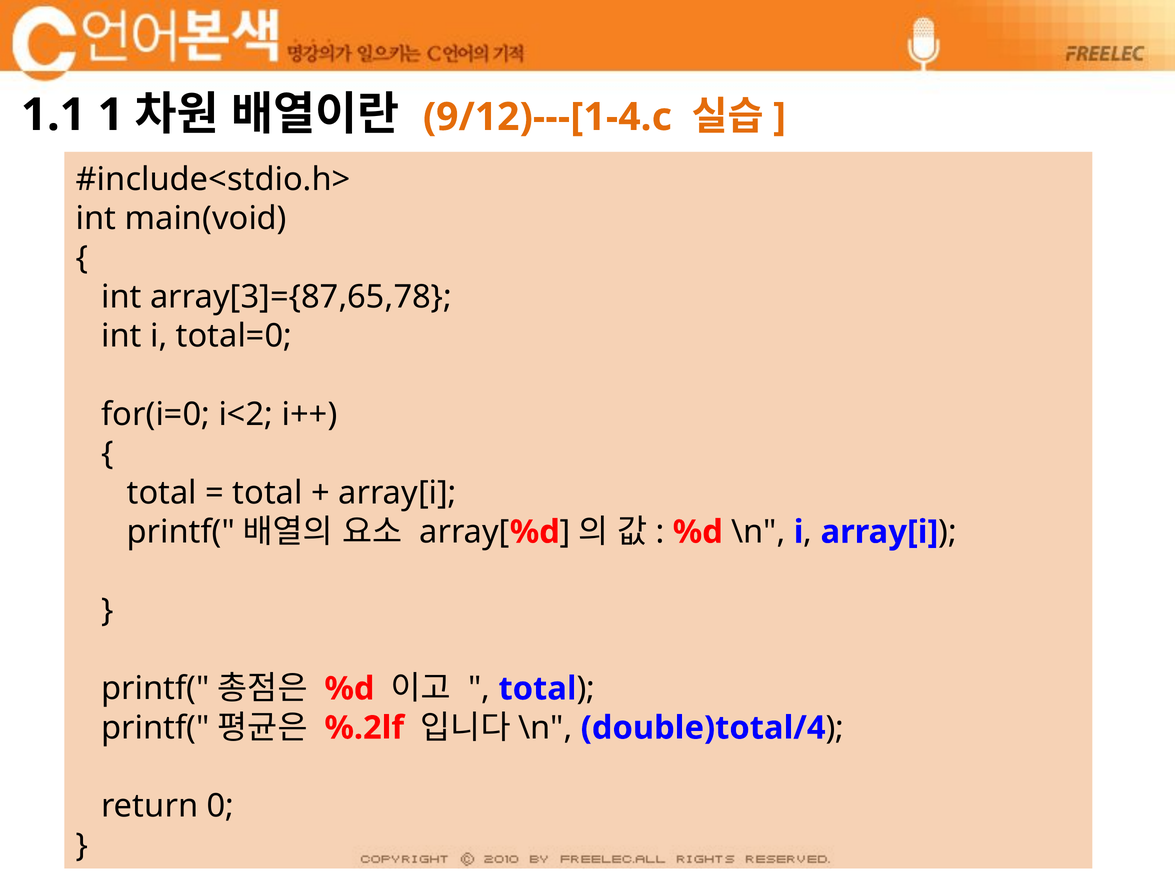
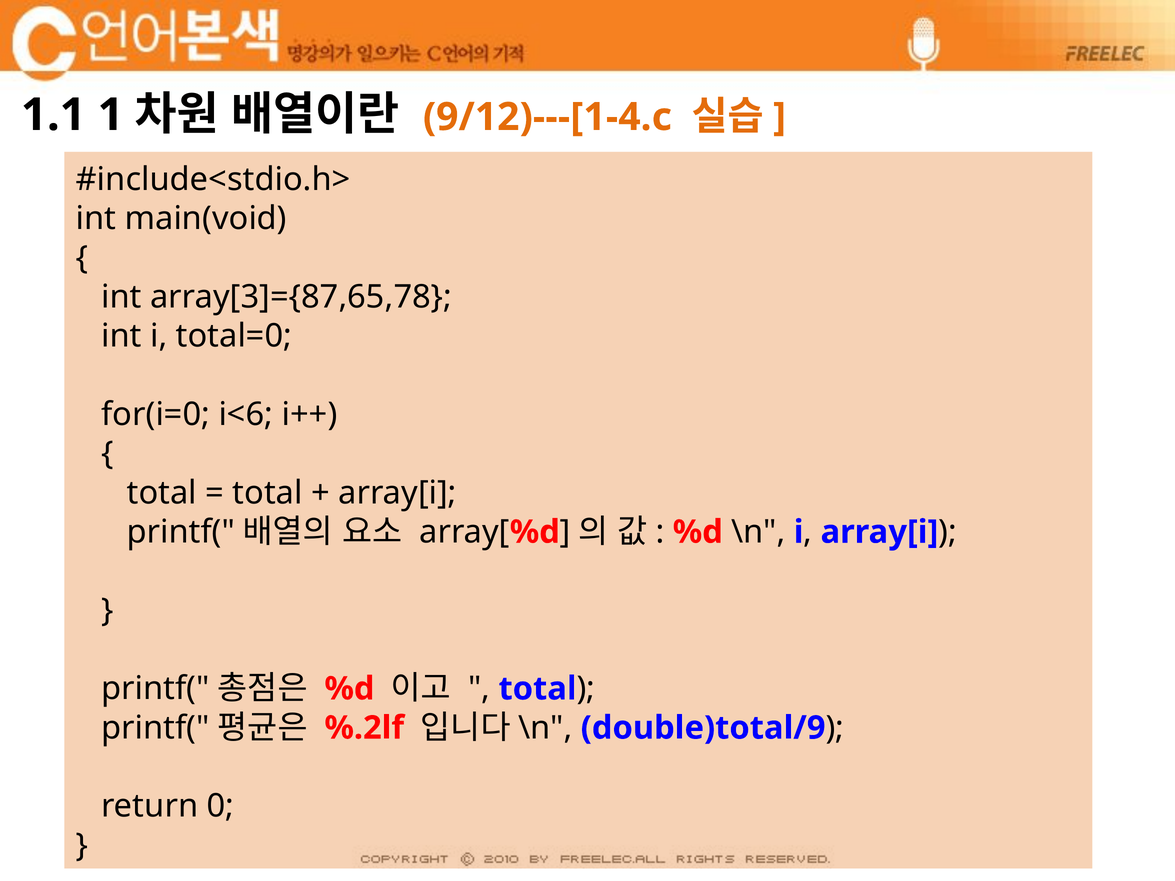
i<2: i<2 -> i<6
double)total/4: double)total/4 -> double)total/9
